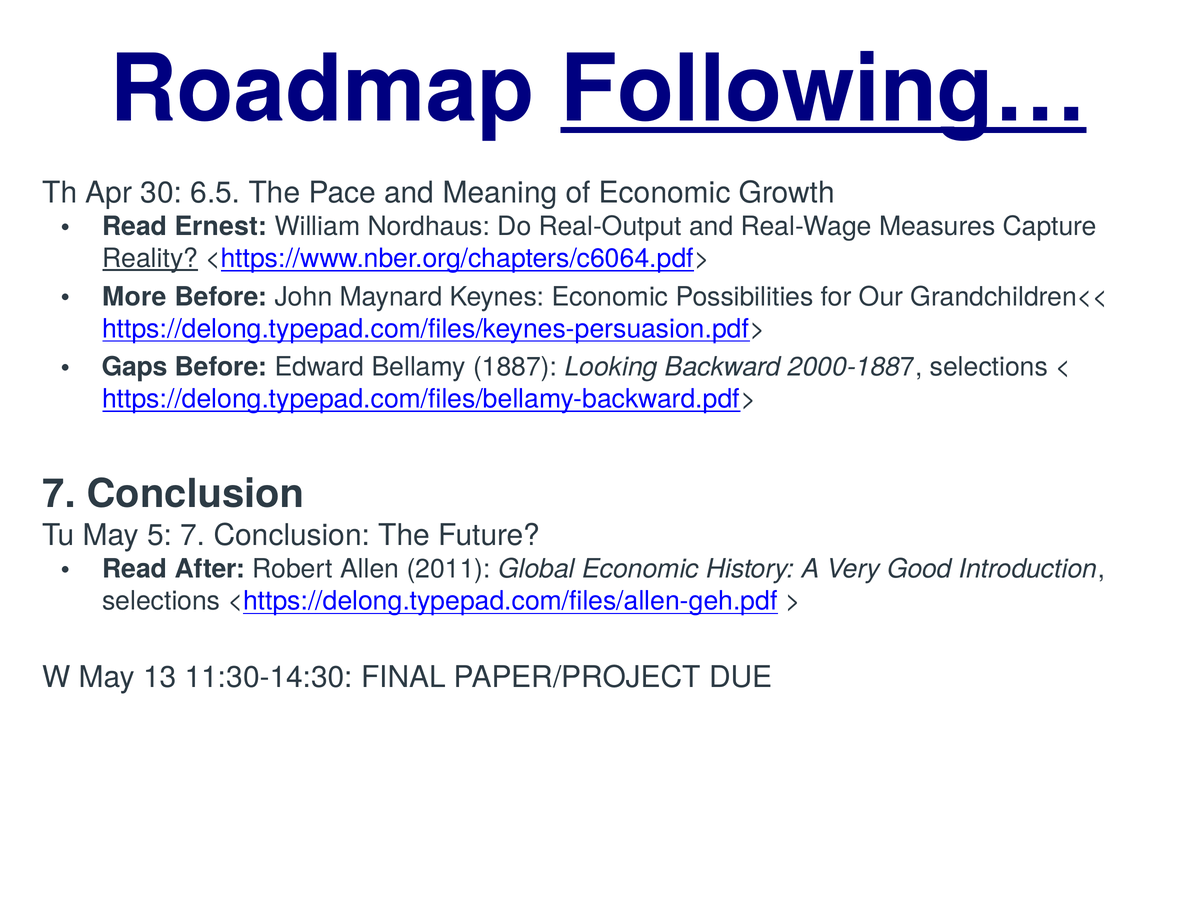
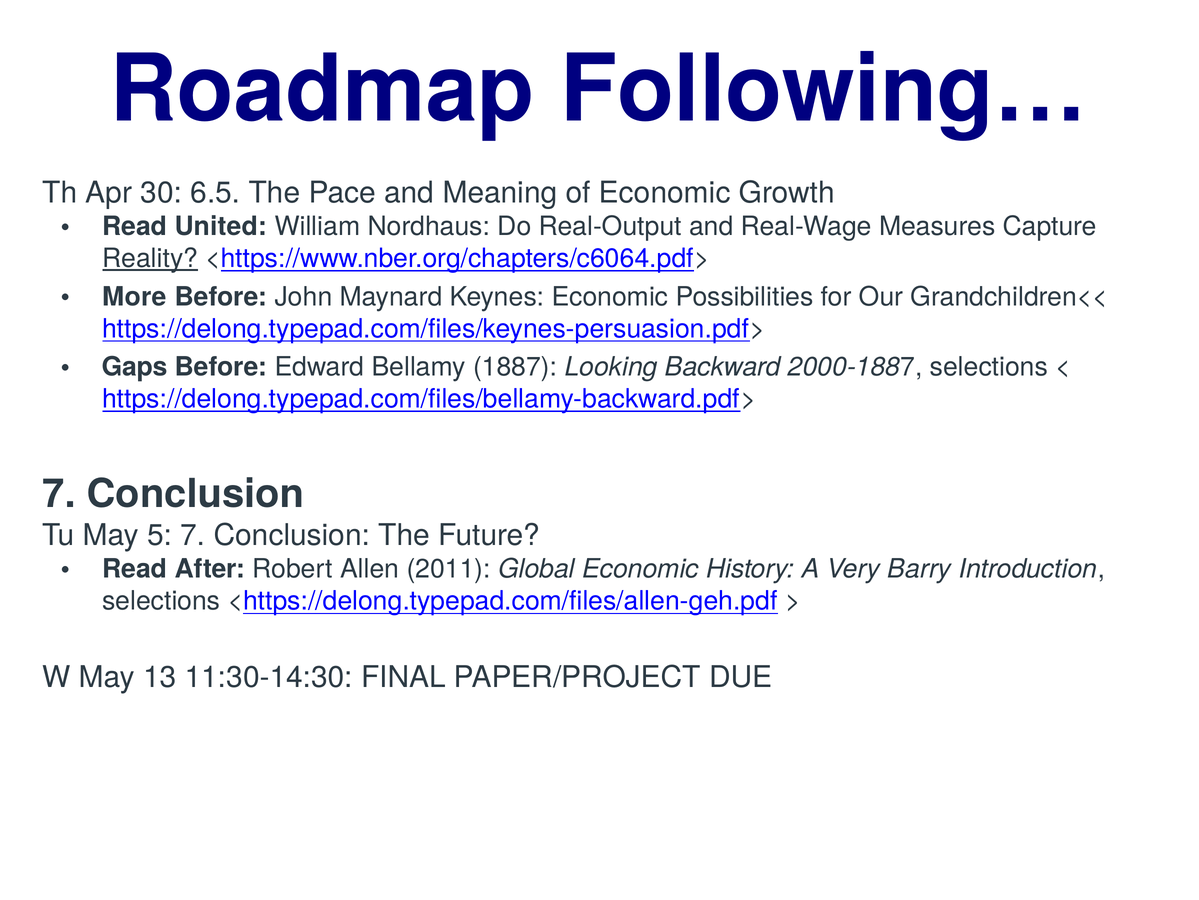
Following… underline: present -> none
Ernest: Ernest -> United
Good: Good -> Barry
